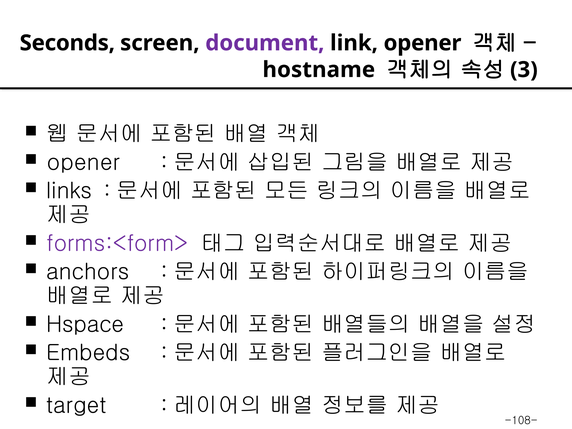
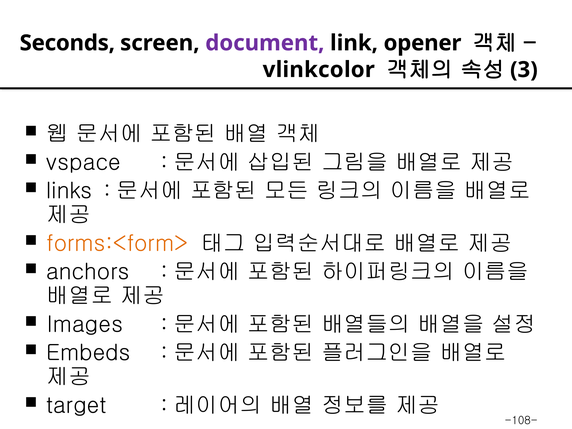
hostname: hostname -> vlinkcolor
opener at (83, 162): opener -> vspace
forms:<form> colour: purple -> orange
Hspace: Hspace -> Images
